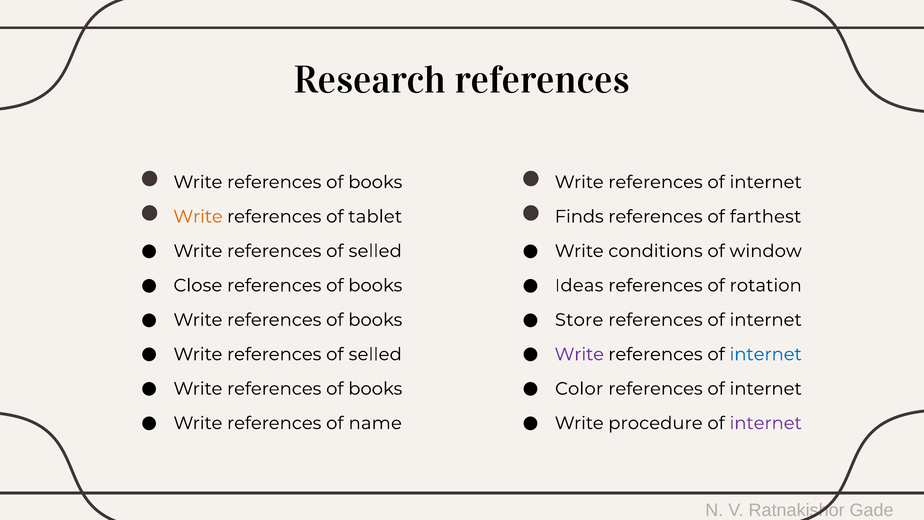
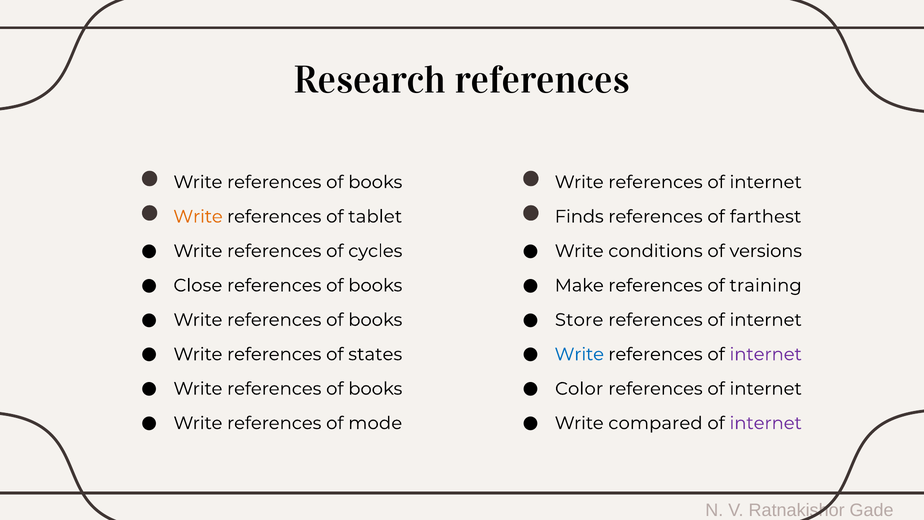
selled at (375, 251): selled -> cycles
window: window -> versions
Ideas: Ideas -> Make
rotation: rotation -> training
selled at (375, 354): selled -> states
Write at (579, 354) colour: purple -> blue
internet at (766, 354) colour: blue -> purple
name: name -> mode
procedure: procedure -> compared
